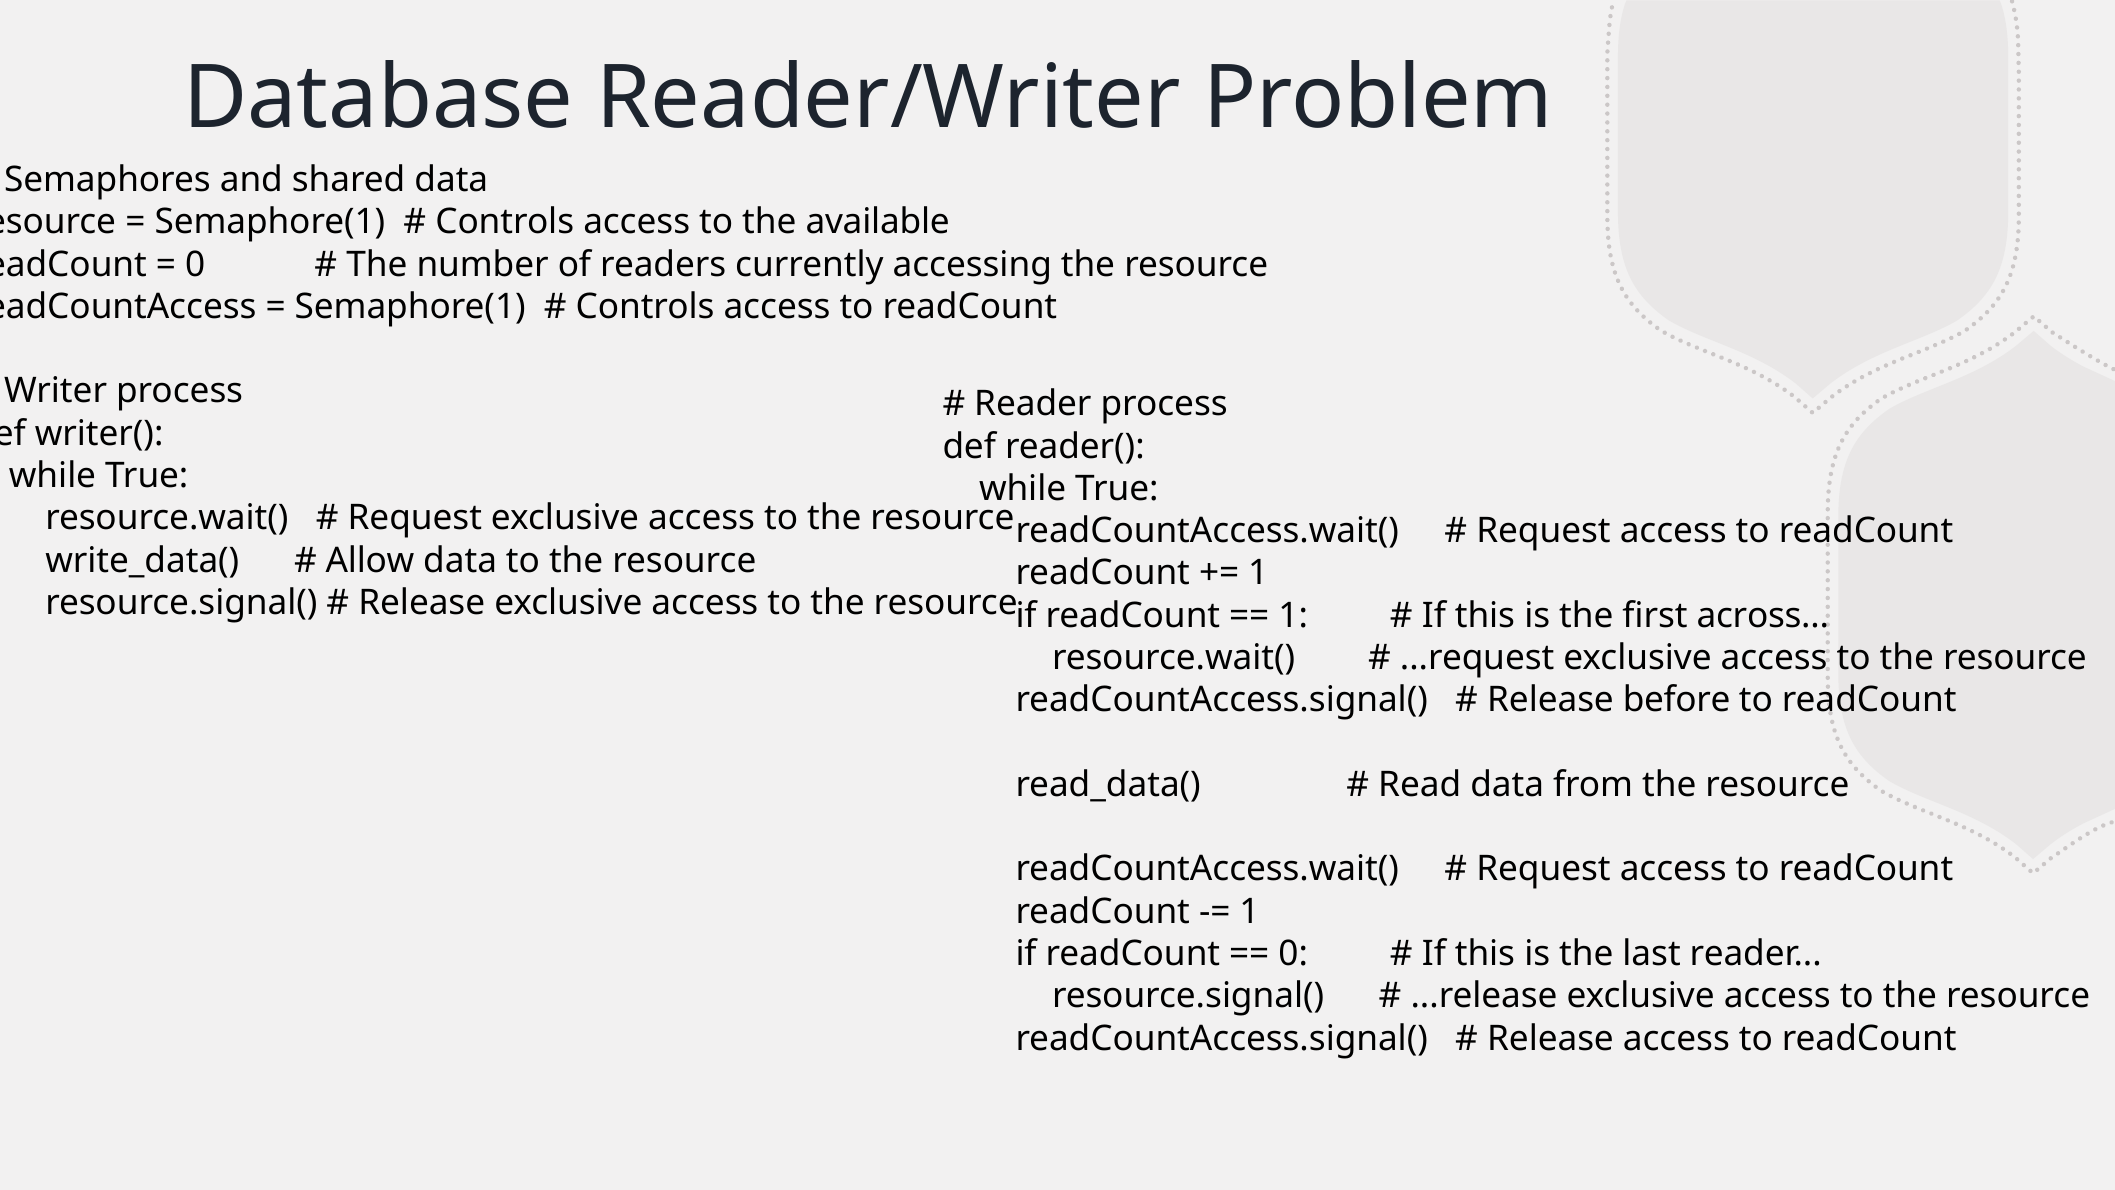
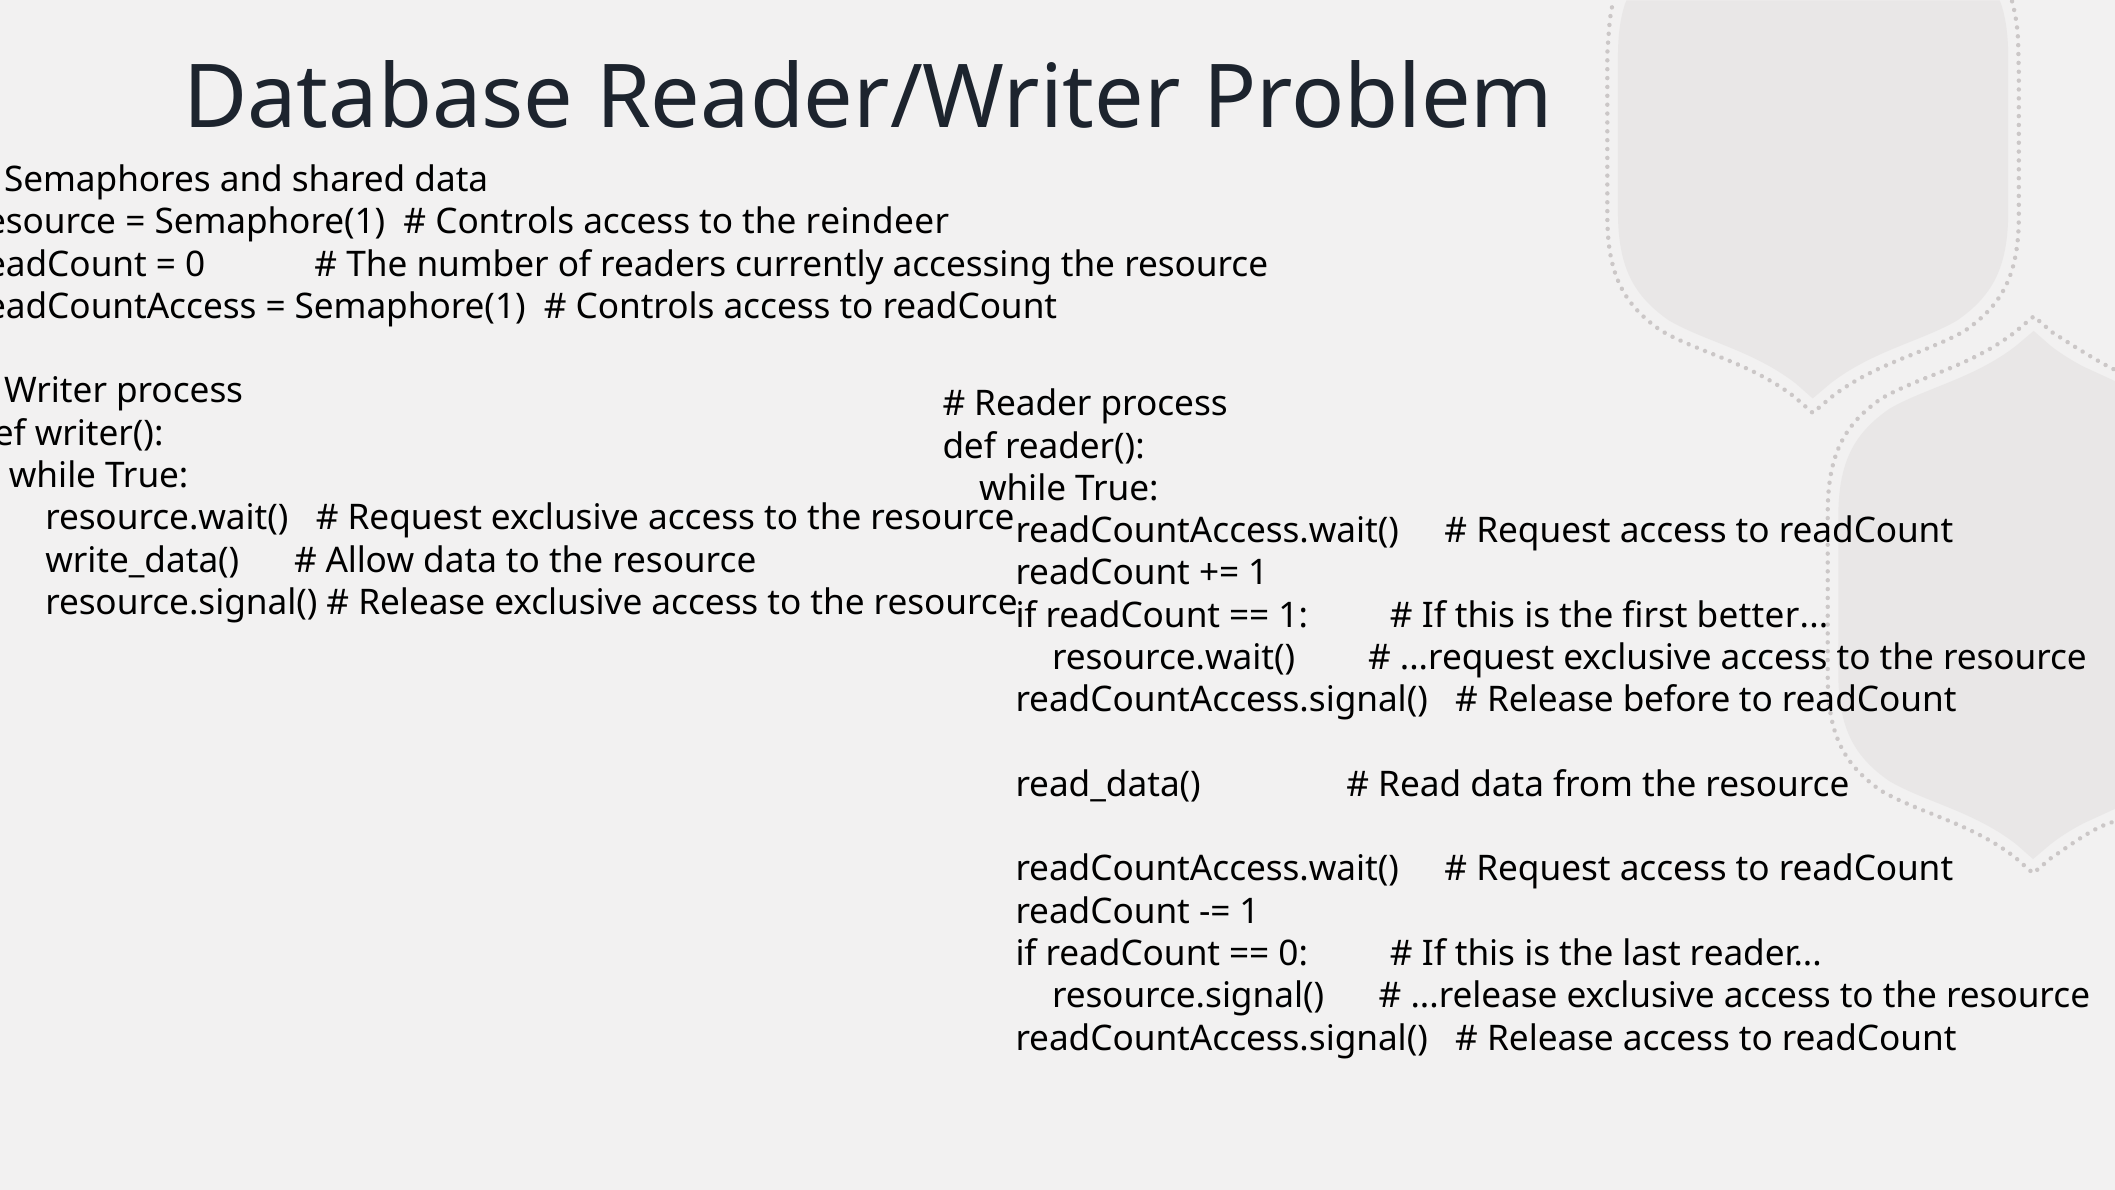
available: available -> reindeer
across: across -> better
